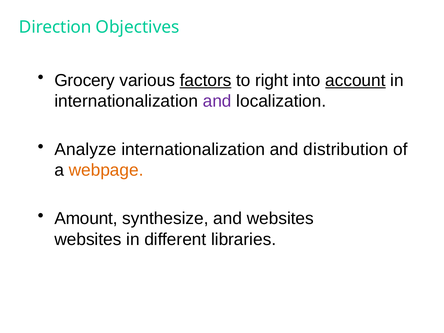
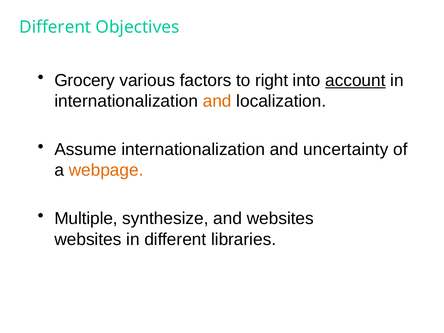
Direction at (55, 27): Direction -> Different
factors underline: present -> none
and at (217, 101) colour: purple -> orange
Analyze: Analyze -> Assume
distribution: distribution -> uncertainty
Amount: Amount -> Multiple
